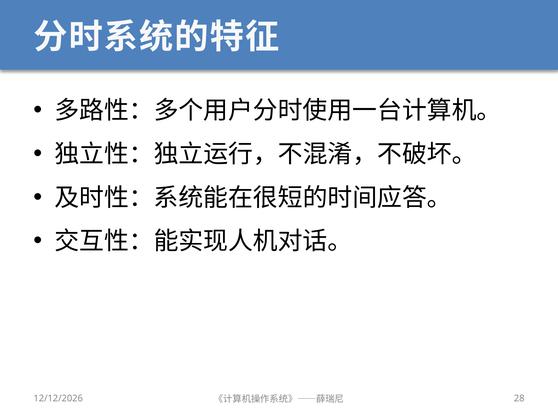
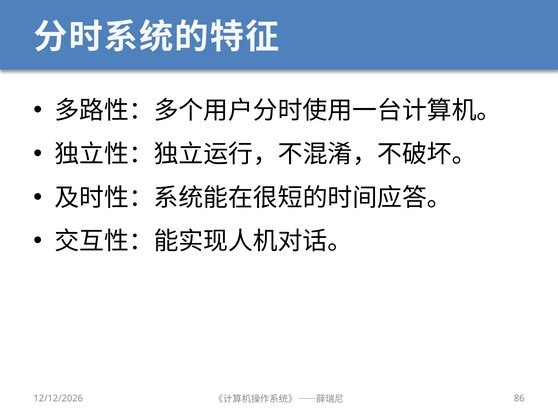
28: 28 -> 86
